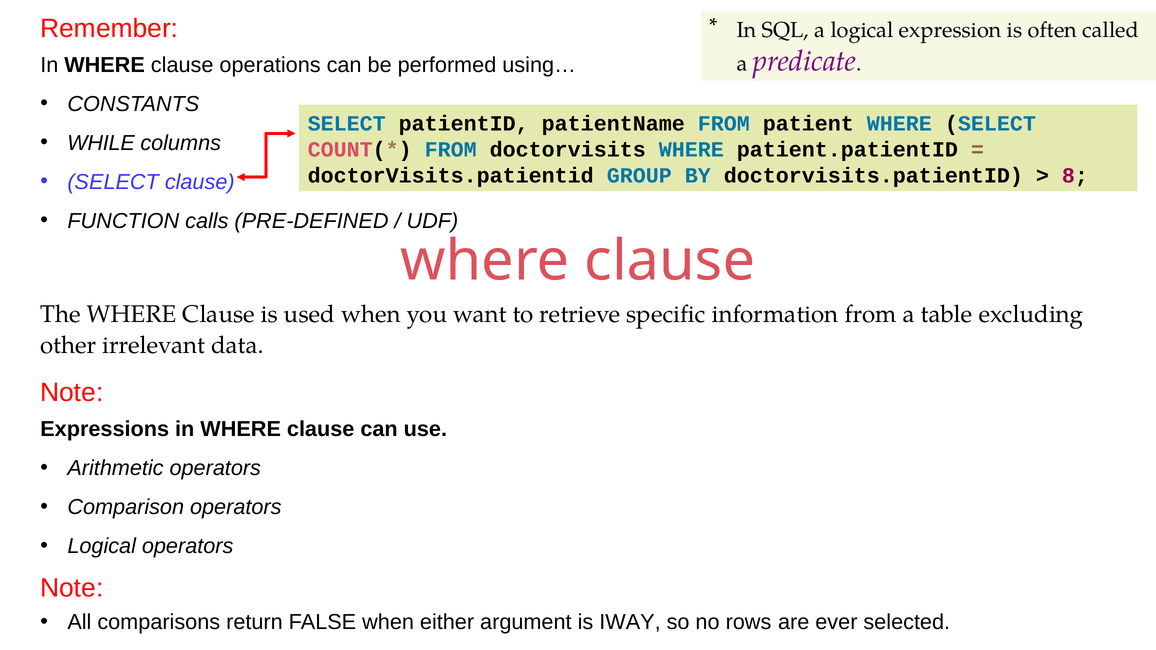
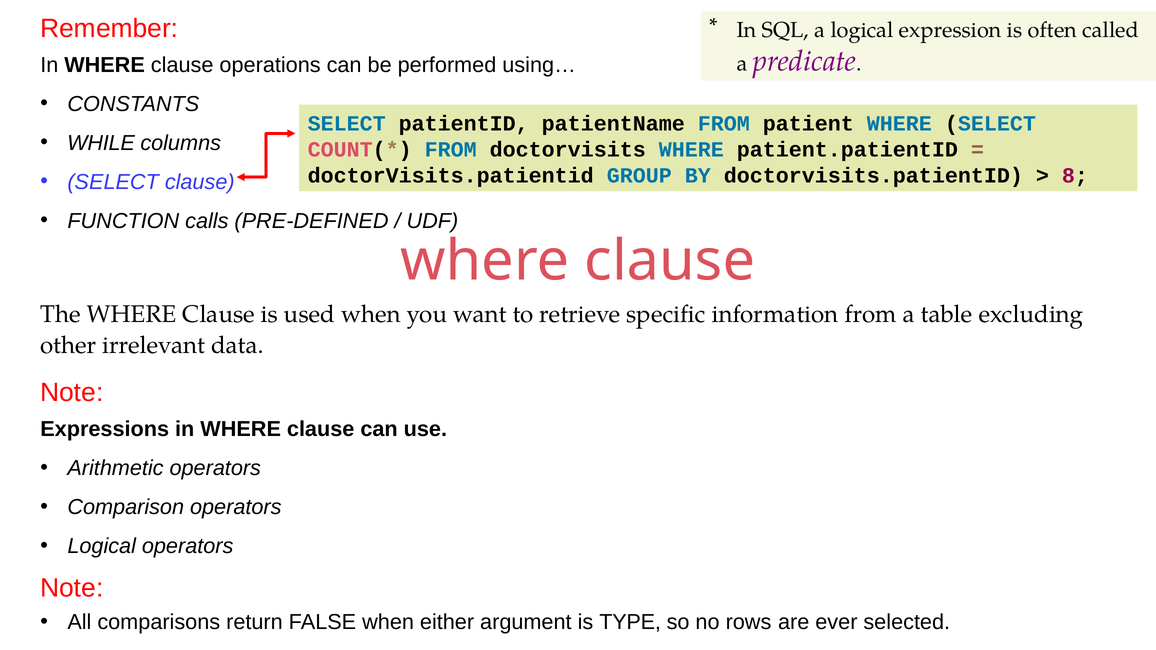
IWAY: IWAY -> TYPE
